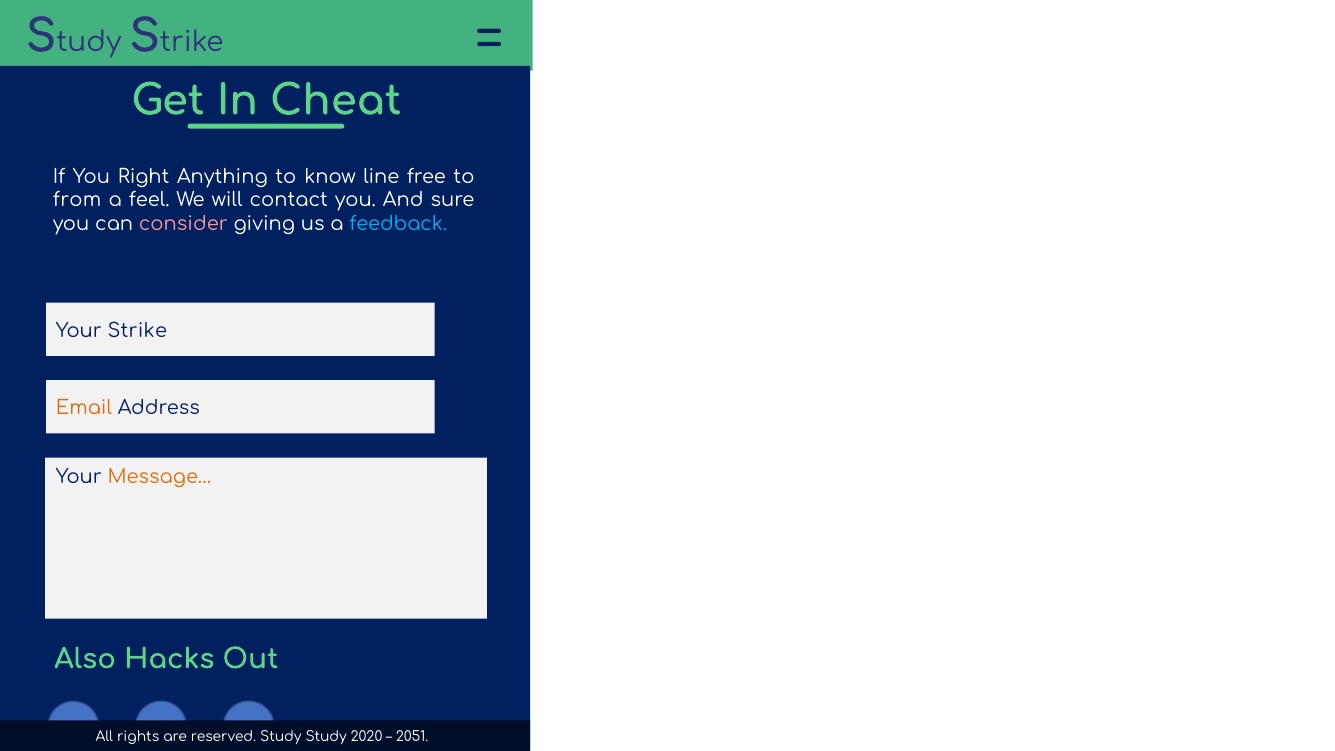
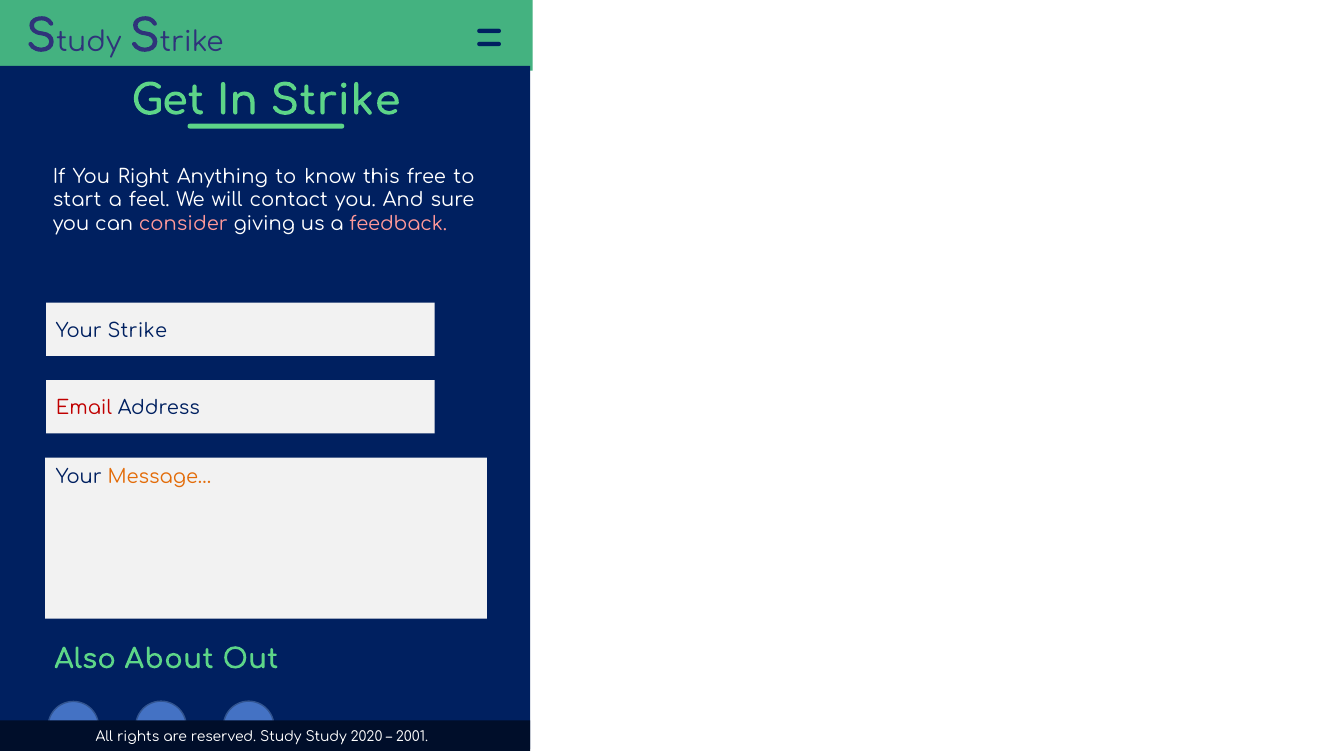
In Cheat: Cheat -> Strike
line: line -> this
from: from -> start
feedback colour: light blue -> pink
Email colour: orange -> red
Hacks: Hacks -> About
2051: 2051 -> 2001
